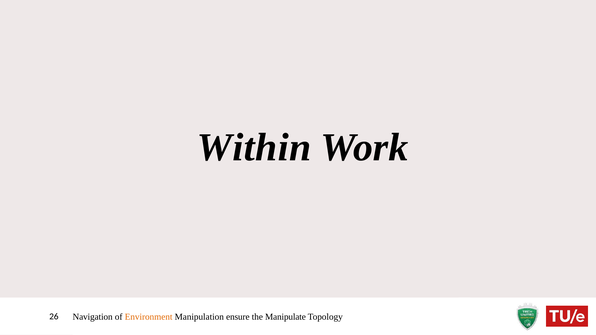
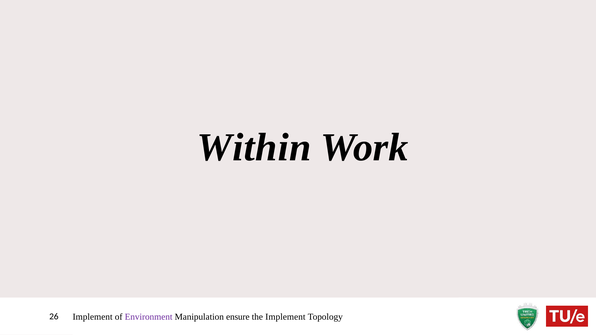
26 Navigation: Navigation -> Implement
Environment colour: orange -> purple
the Manipulate: Manipulate -> Implement
